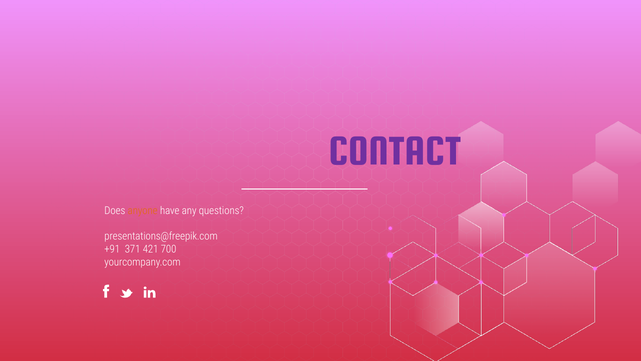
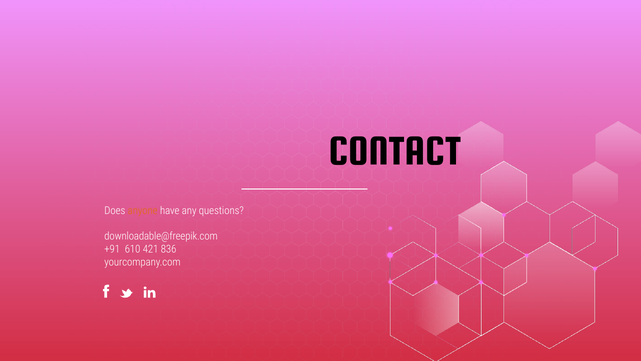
CONTACT colour: purple -> black
presentations@freepik.com: presentations@freepik.com -> downloadable@freepik.com
371: 371 -> 610
700: 700 -> 836
